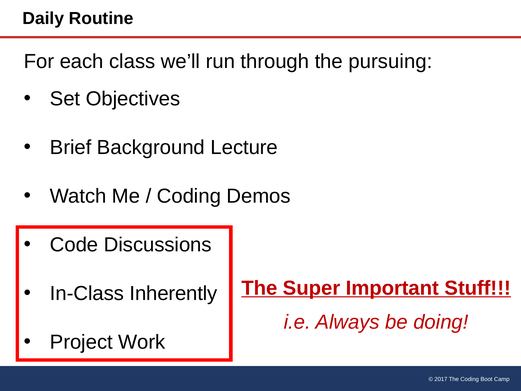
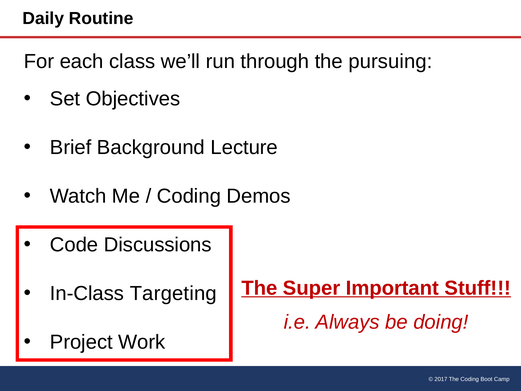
Inherently: Inherently -> Targeting
